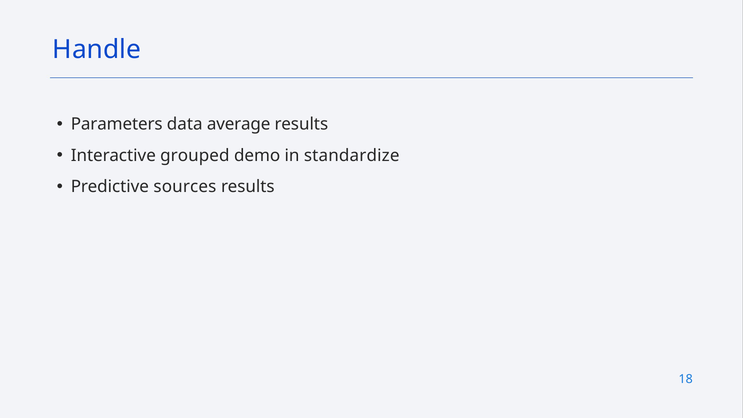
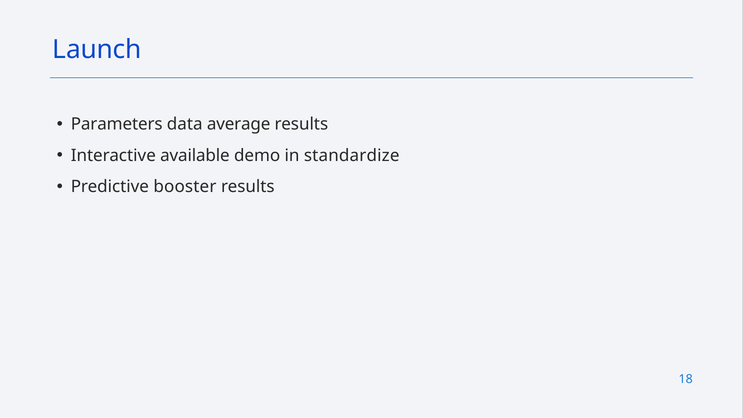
Handle: Handle -> Launch
grouped: grouped -> available
sources: sources -> booster
